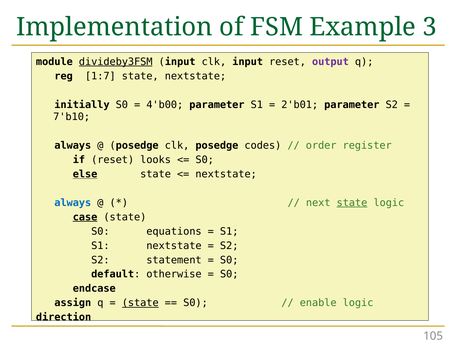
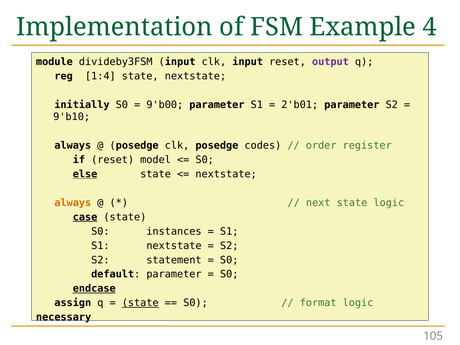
3: 3 -> 4
divideby3FSM underline: present -> none
1:7: 1:7 -> 1:4
4'b00: 4'b00 -> 9'b00
7'b10: 7'b10 -> 9'b10
looks: looks -> model
always at (73, 203) colour: blue -> orange
state at (352, 203) underline: present -> none
equations: equations -> instances
default otherwise: otherwise -> parameter
endcase underline: none -> present
enable: enable -> format
direction: direction -> necessary
